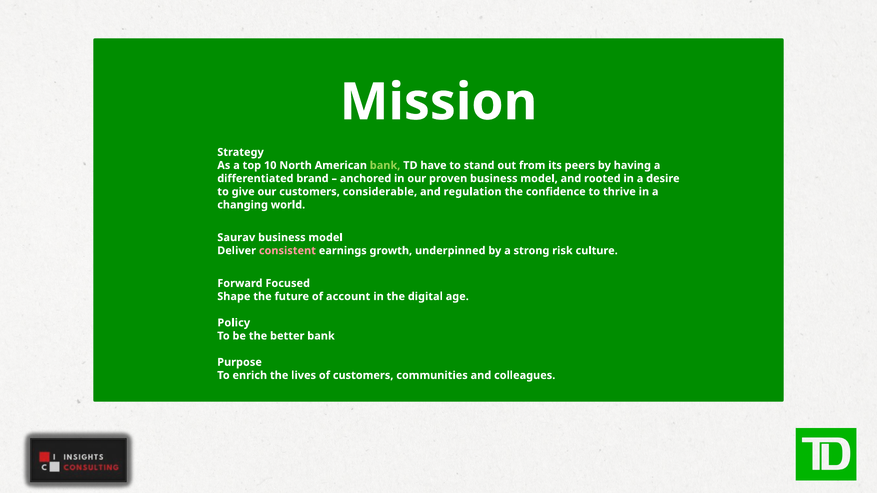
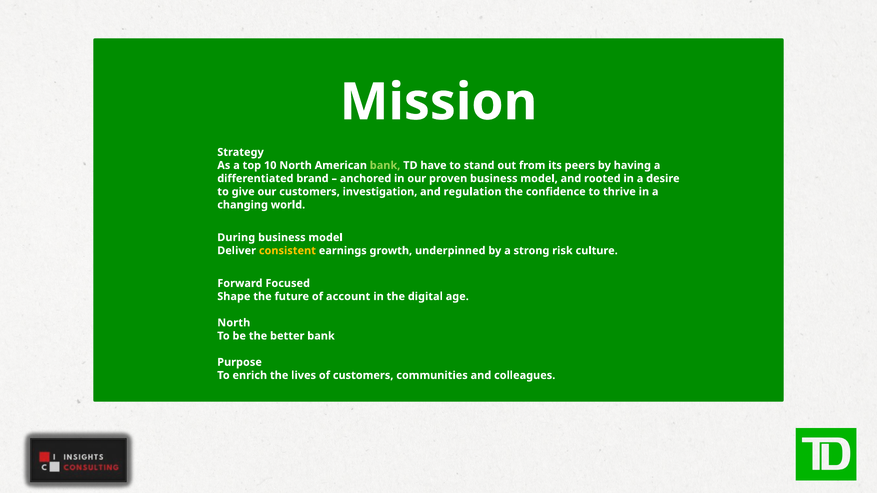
considerable: considerable -> investigation
Saurav: Saurav -> During
consistent colour: pink -> yellow
Policy at (234, 323): Policy -> North
